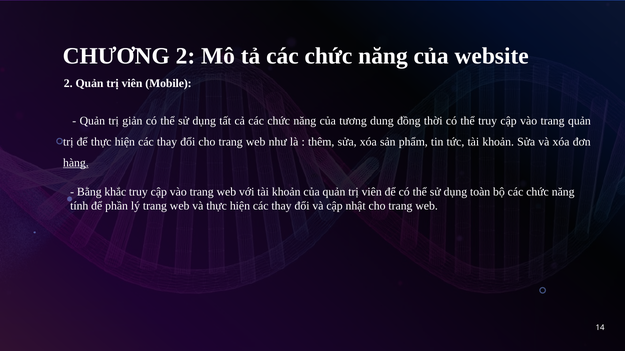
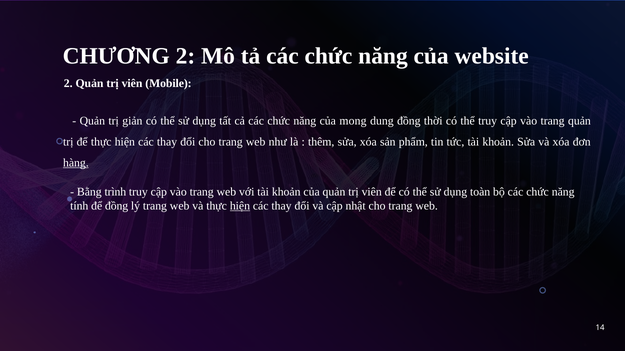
tương: tương -> mong
khắc: khắc -> trình
để phần: phần -> đồng
hiện at (240, 206) underline: none -> present
